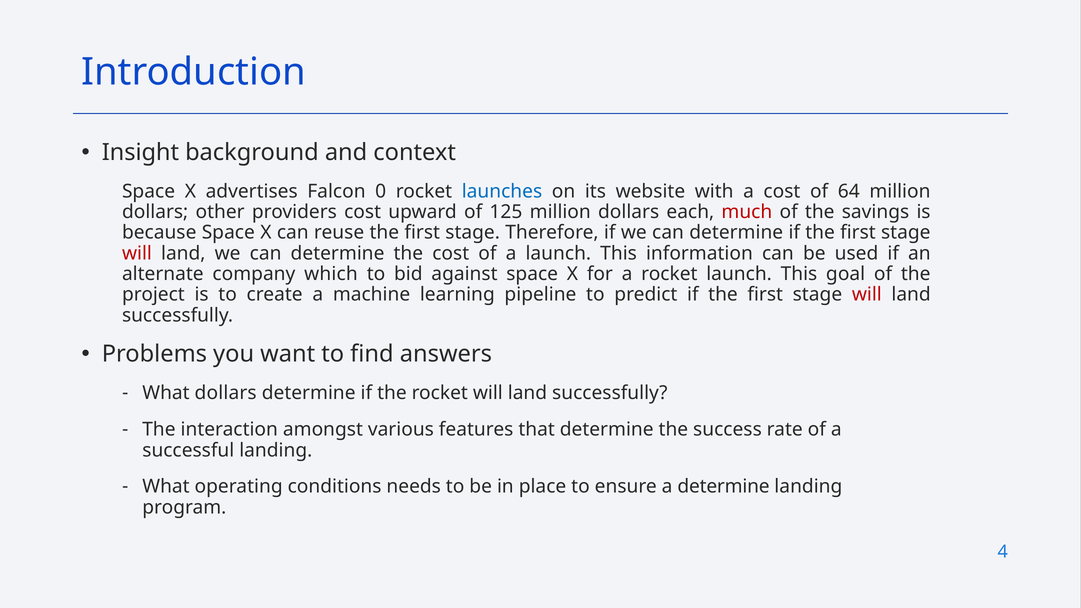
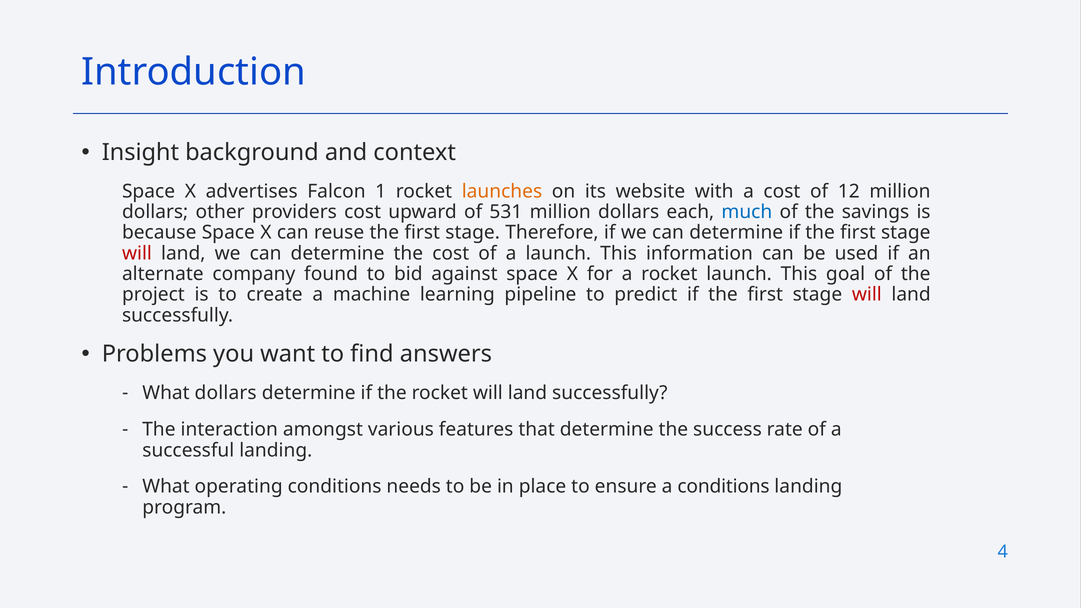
0: 0 -> 1
launches colour: blue -> orange
64: 64 -> 12
125: 125 -> 531
much colour: red -> blue
which: which -> found
a determine: determine -> conditions
